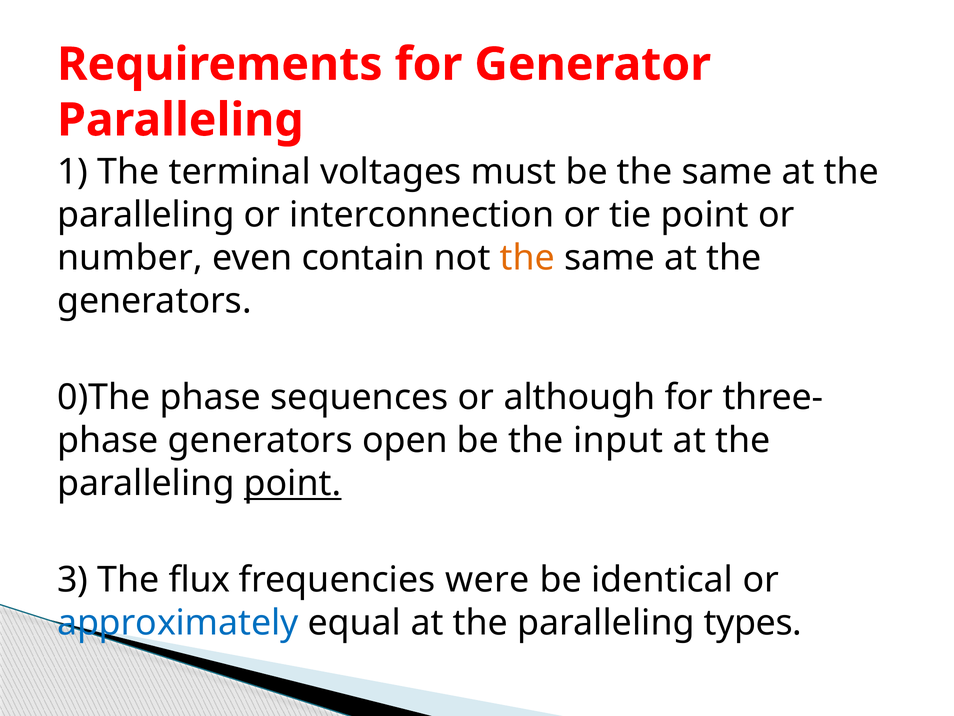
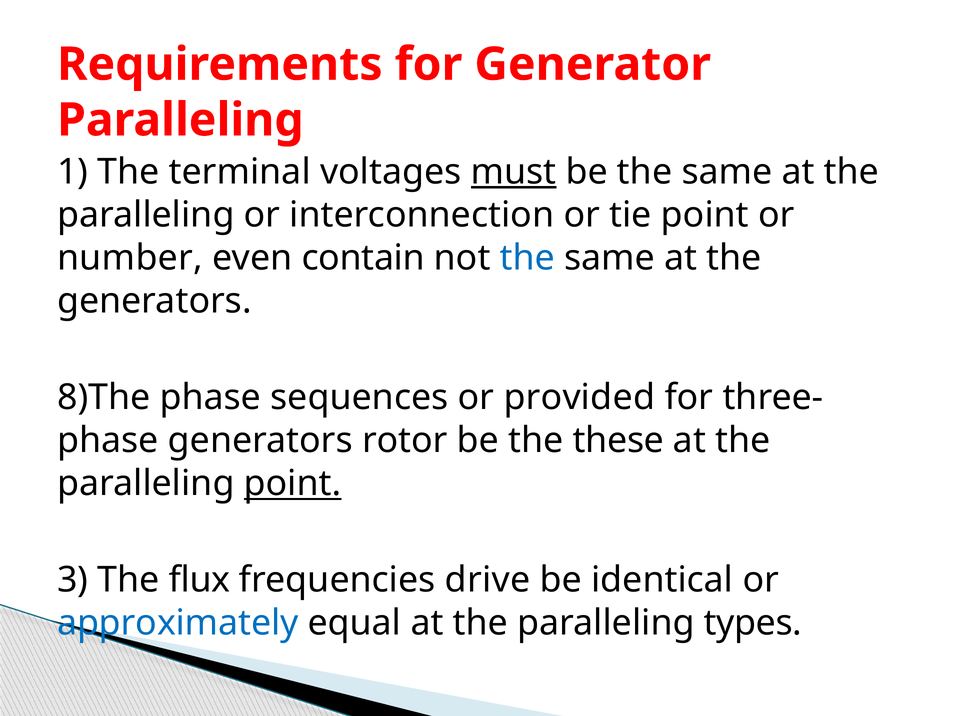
must underline: none -> present
the at (527, 258) colour: orange -> blue
0)The: 0)The -> 8)The
although: although -> provided
open: open -> rotor
input: input -> these
were: were -> drive
